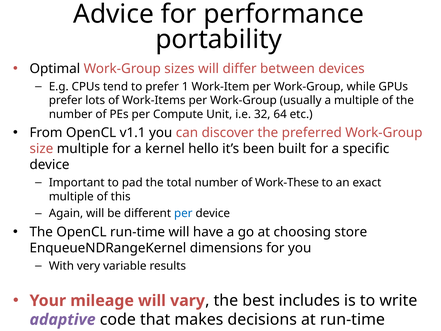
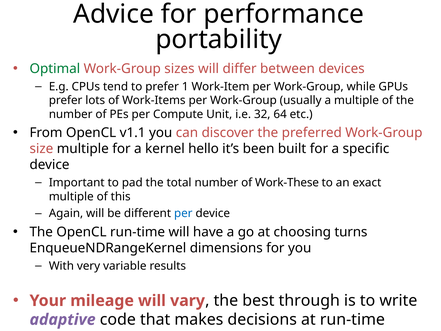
Optimal colour: black -> green
store: store -> turns
includes: includes -> through
